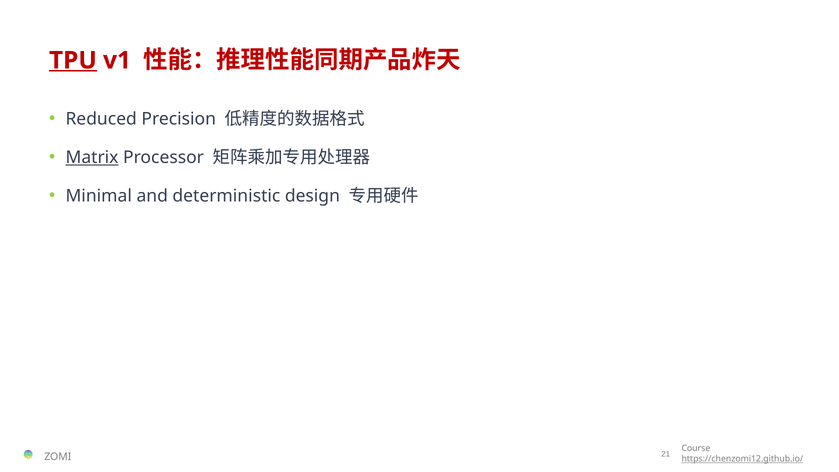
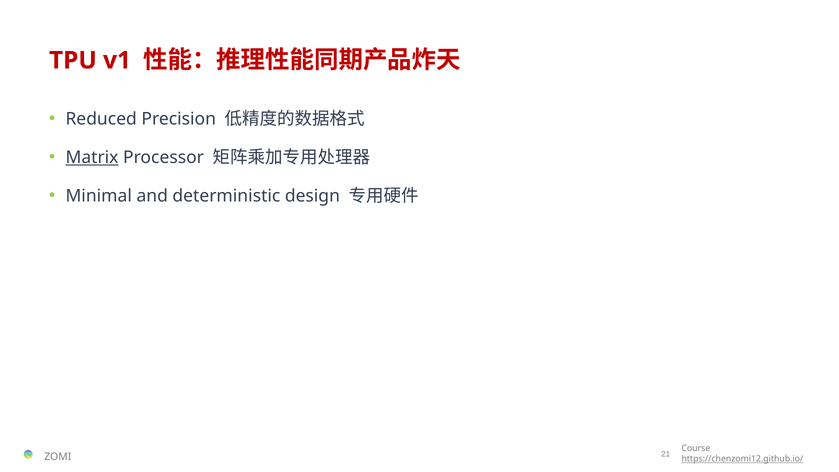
TPU underline: present -> none
